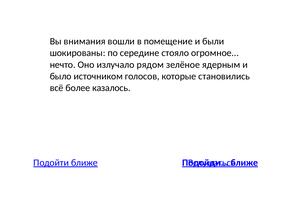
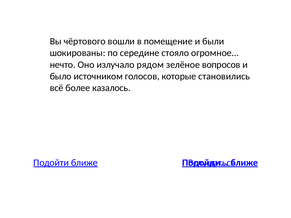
внимания: внимания -> чёртового
ядерным: ядерным -> вопросов
